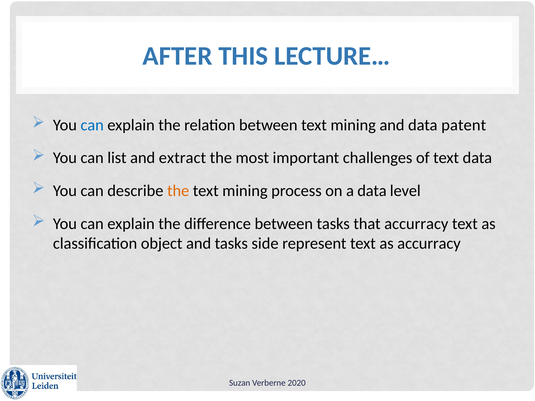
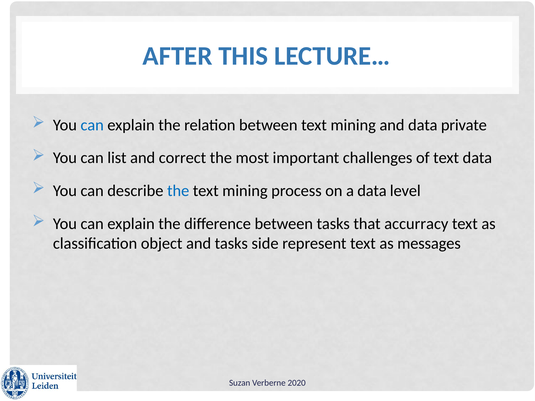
patent: patent -> private
extract: extract -> correct
the at (178, 191) colour: orange -> blue
as accurracy: accurracy -> messages
